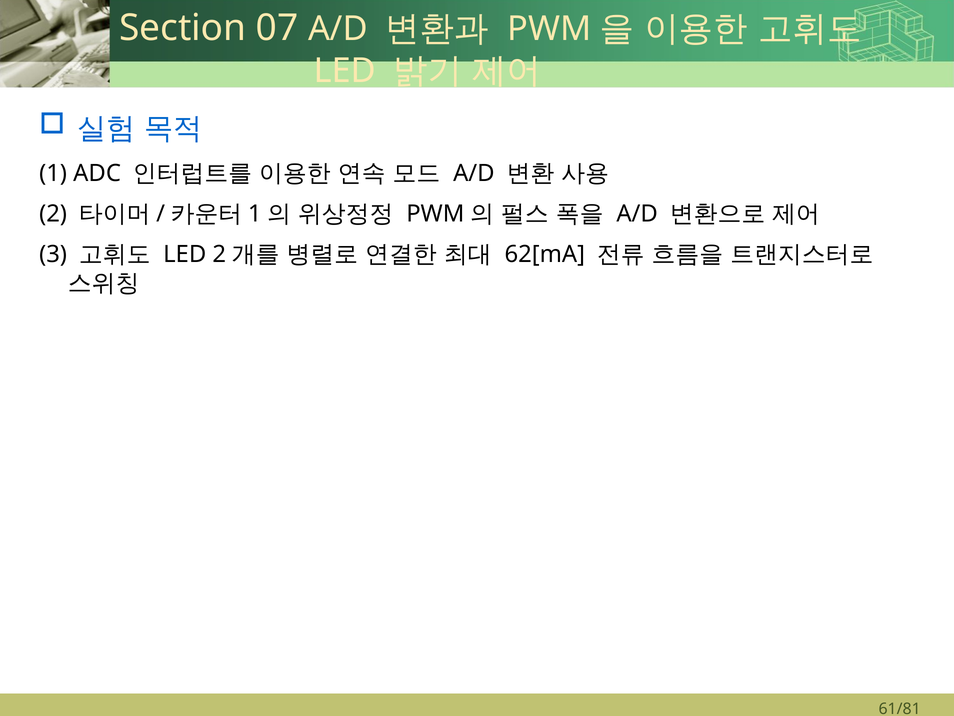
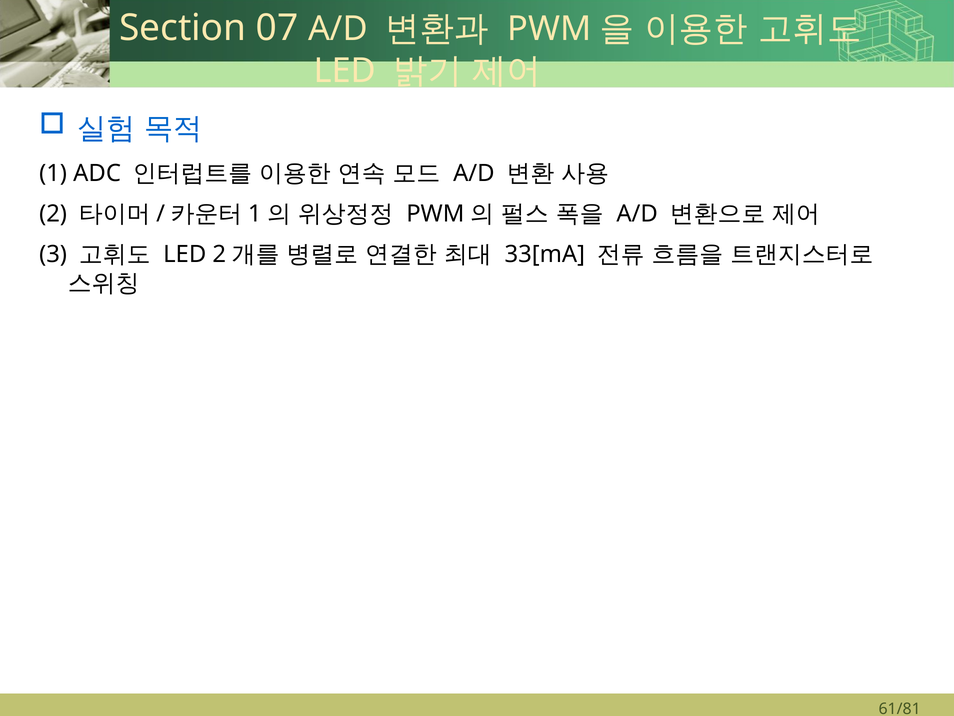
62[mA: 62[mA -> 33[mA
